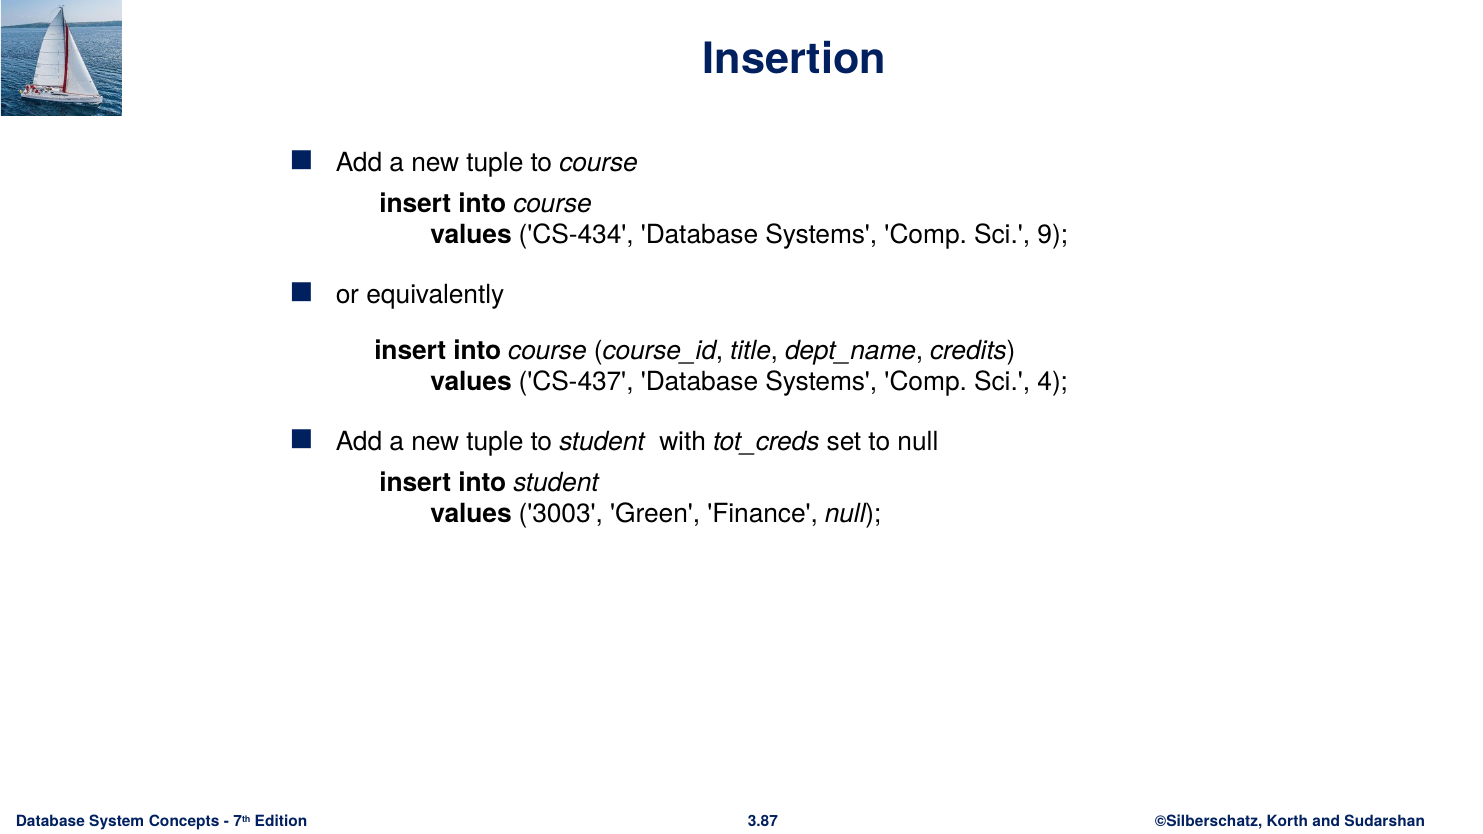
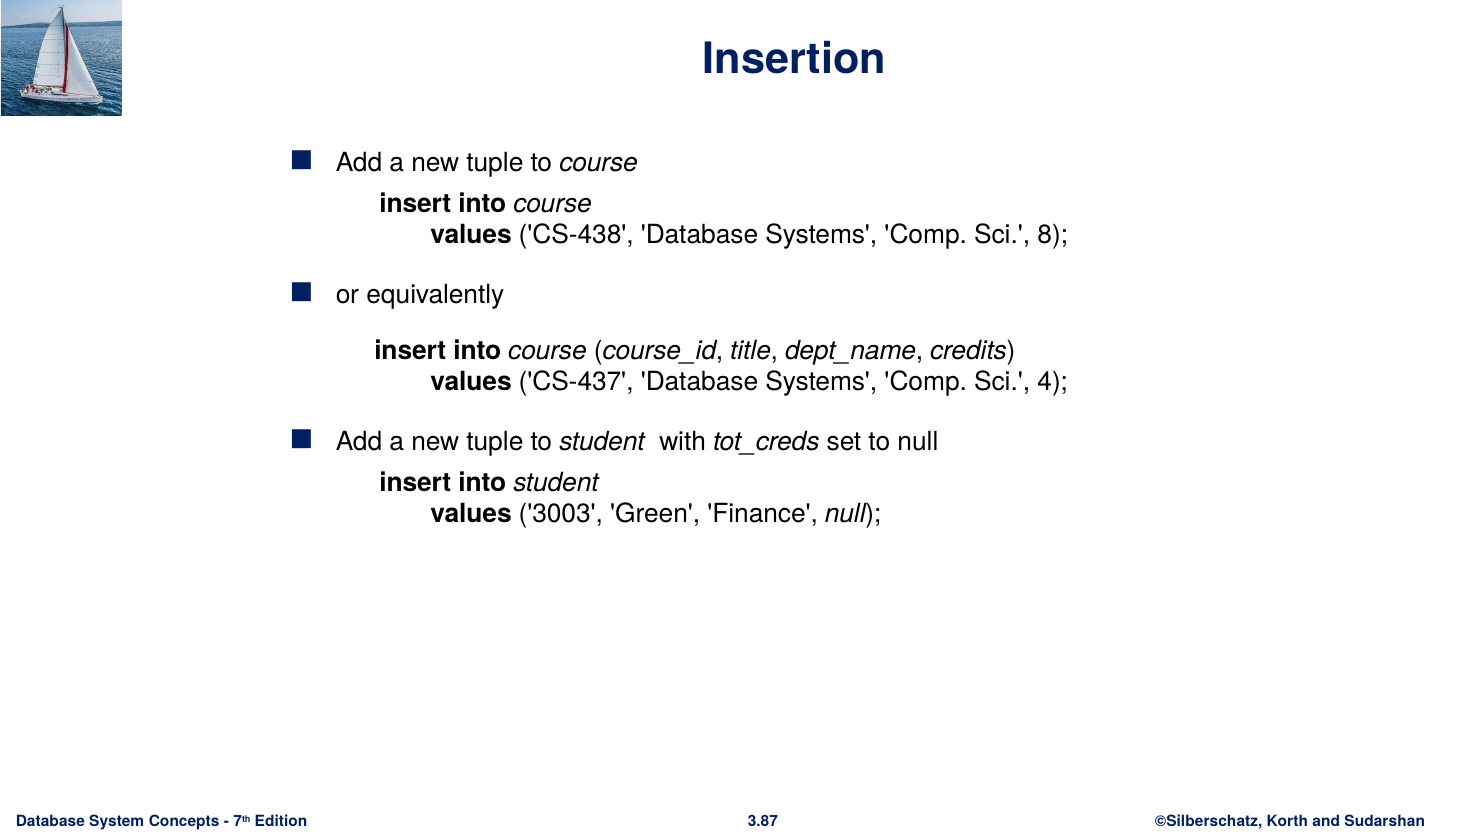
CS-434: CS-434 -> CS-438
9: 9 -> 8
